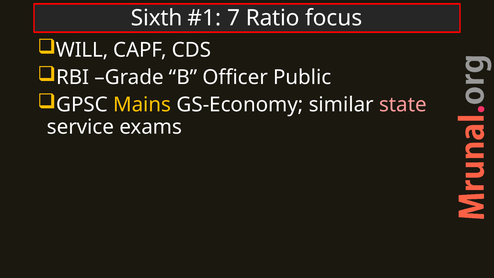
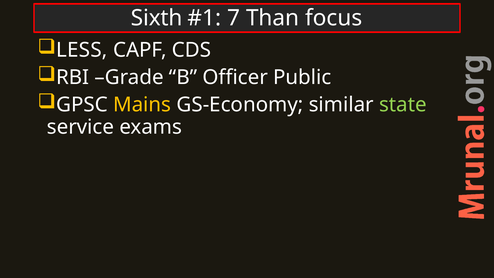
Ratio: Ratio -> Than
WILL: WILL -> LESS
state colour: pink -> light green
